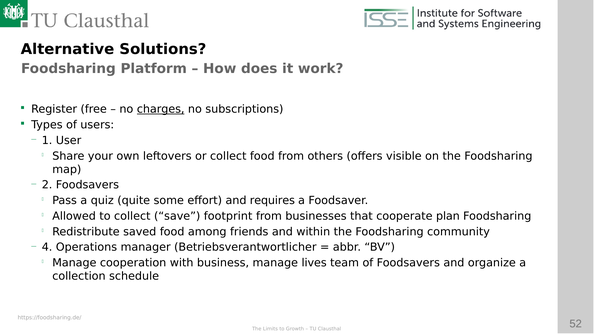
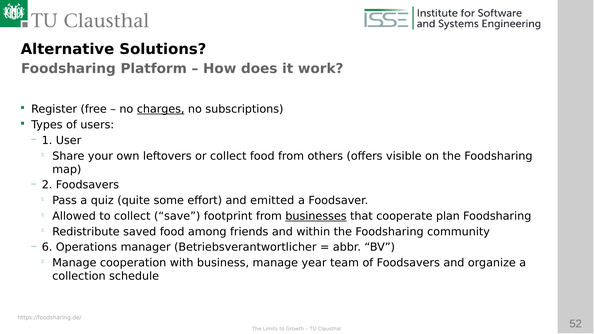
requires: requires -> emitted
businesses underline: none -> present
4: 4 -> 6
lives: lives -> year
